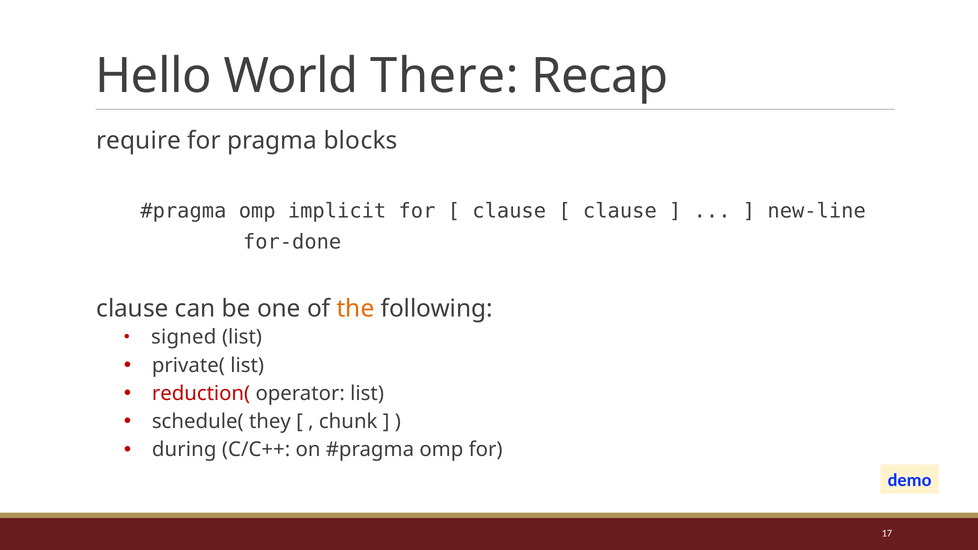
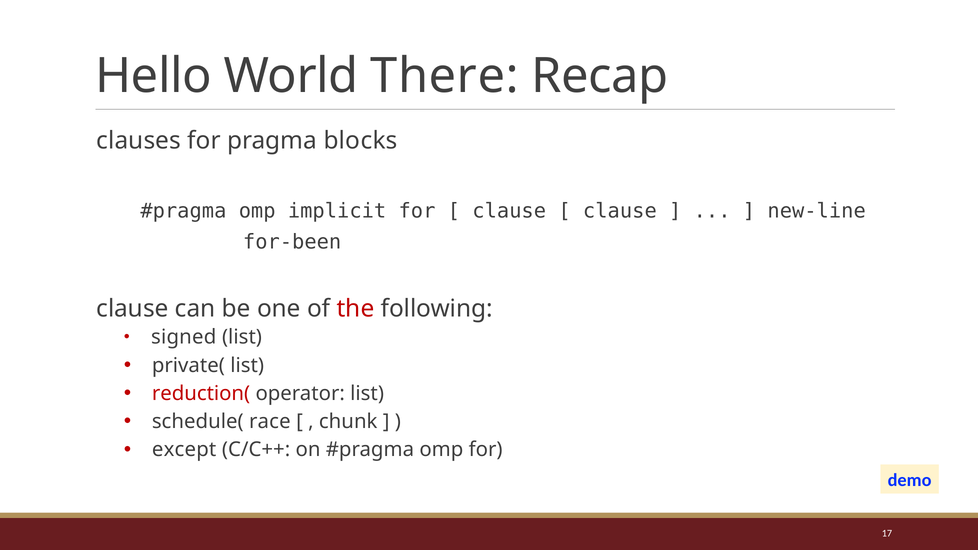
require: require -> clauses
for-done: for-done -> for-been
the colour: orange -> red
they: they -> race
during: during -> except
